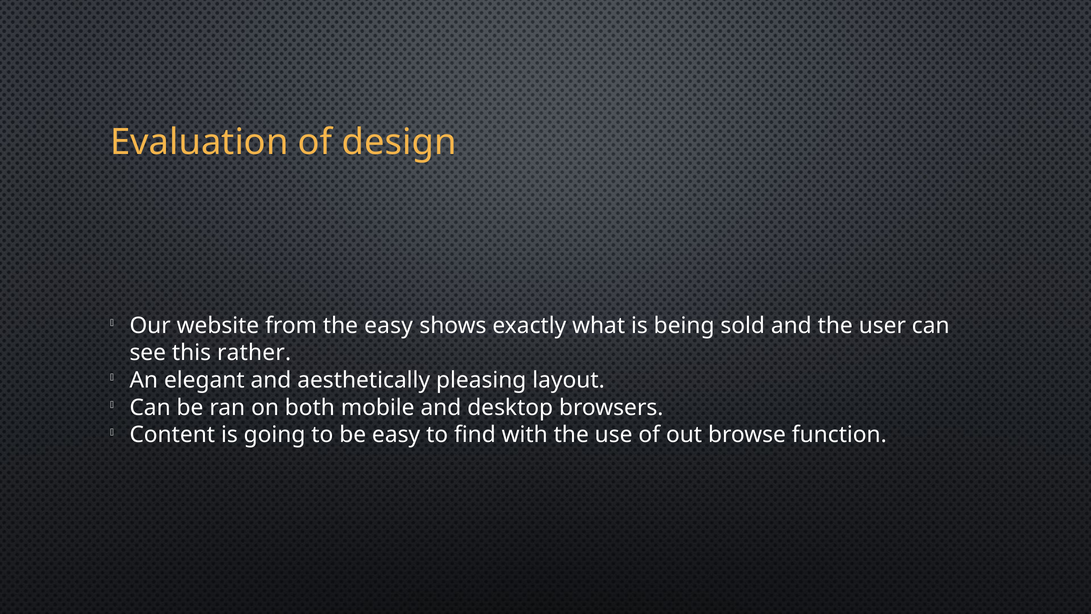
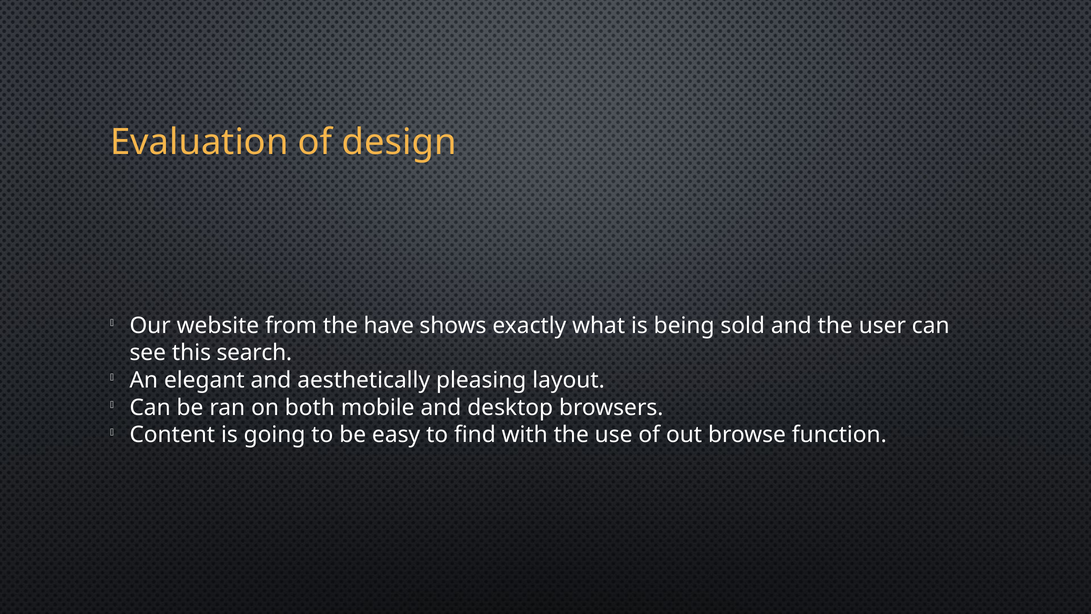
the easy: easy -> have
rather: rather -> search
